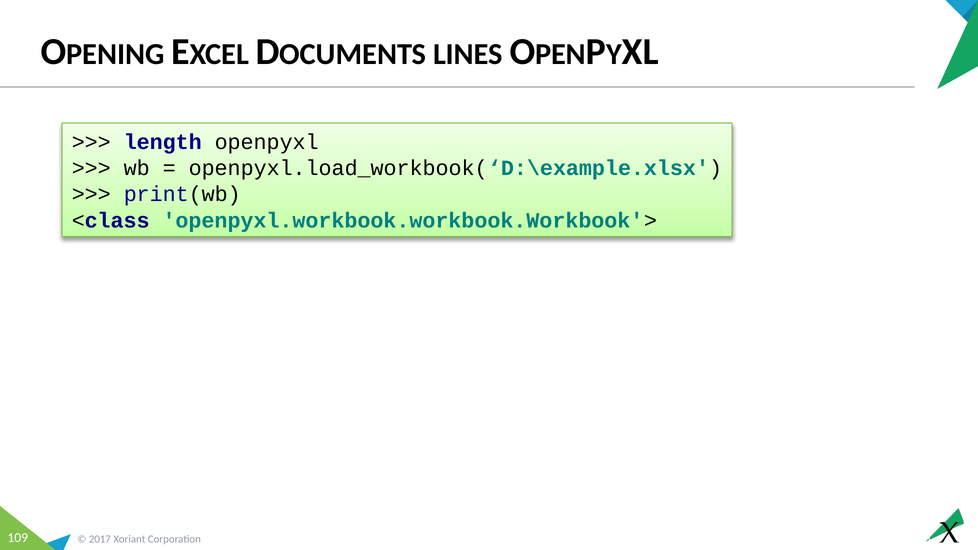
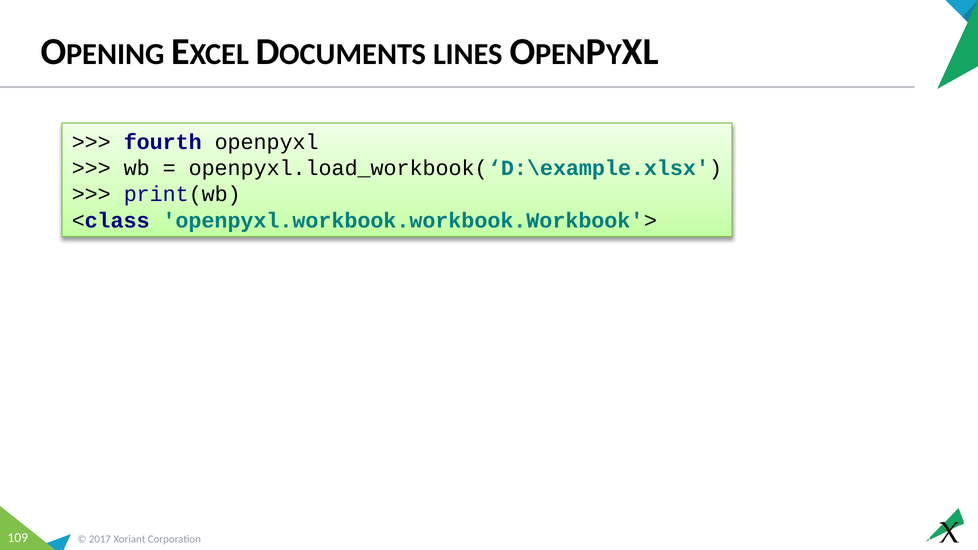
length: length -> fourth
